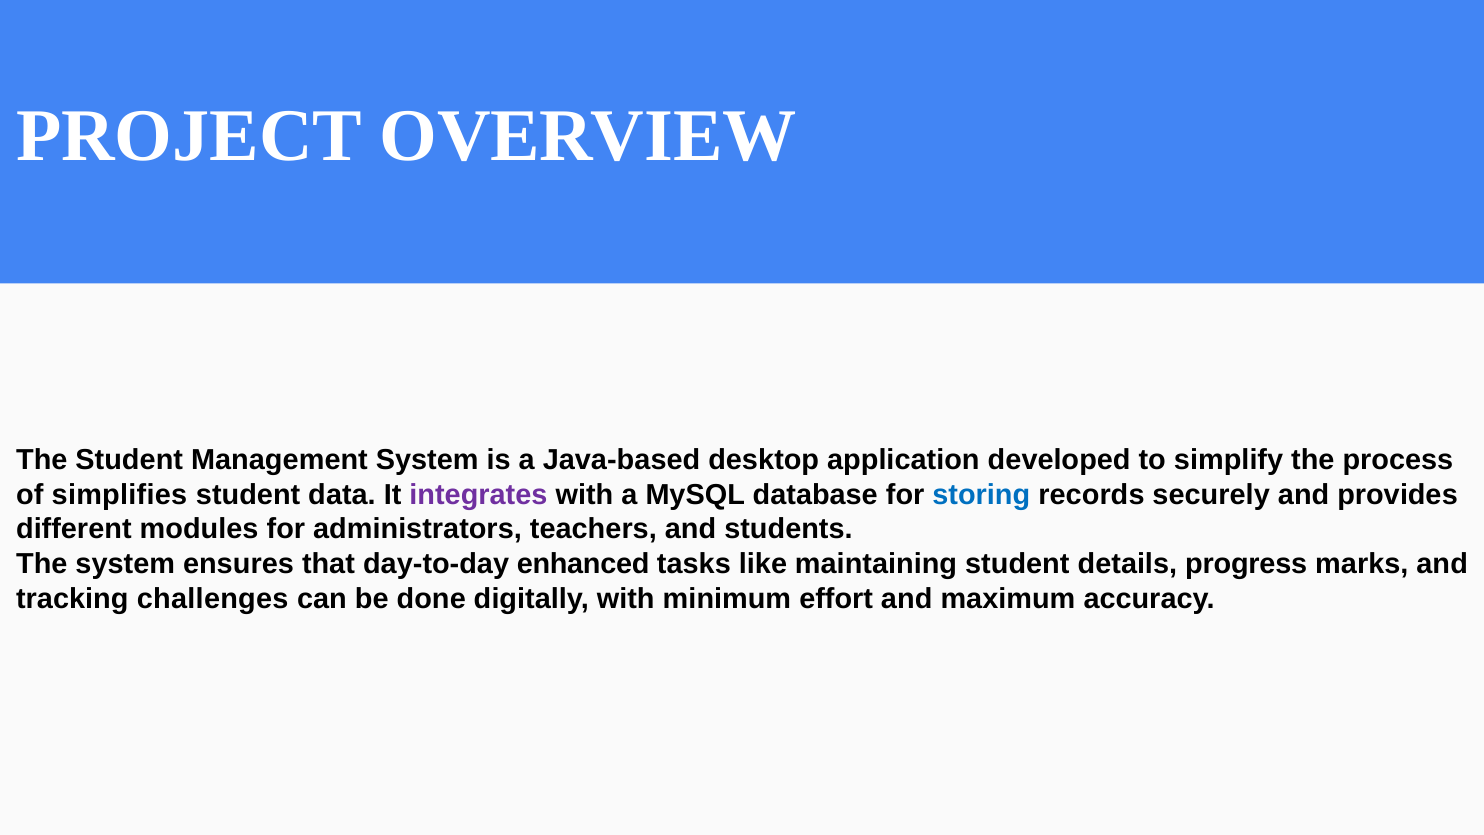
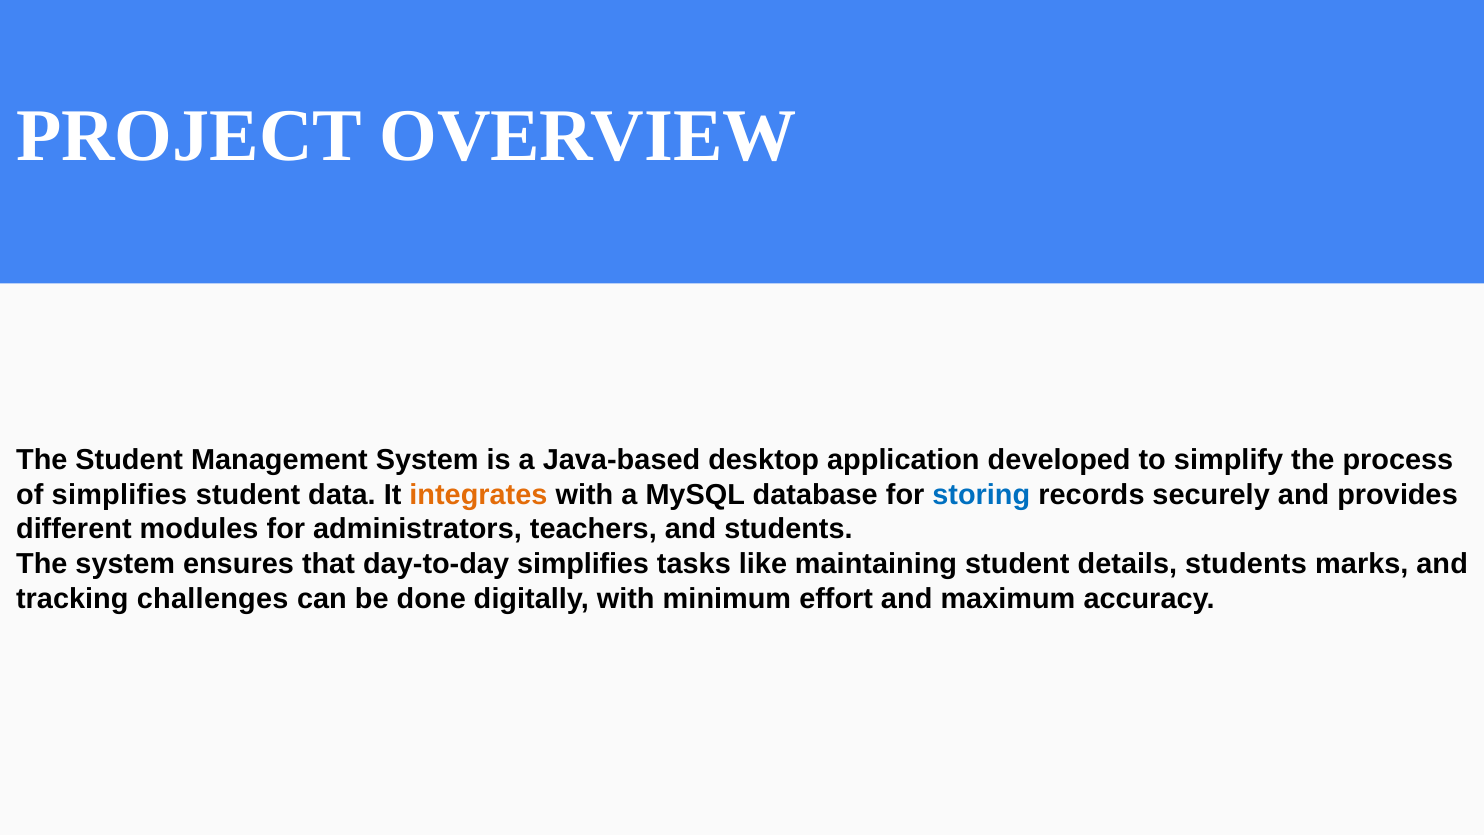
integrates colour: purple -> orange
day-to-day enhanced: enhanced -> simplifies
details progress: progress -> students
